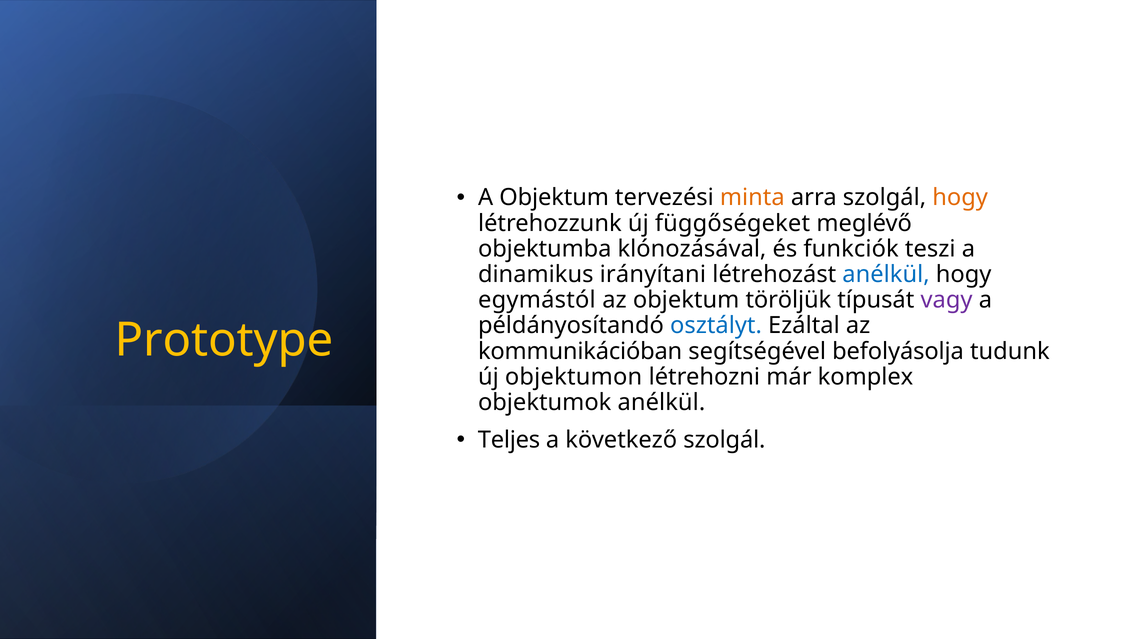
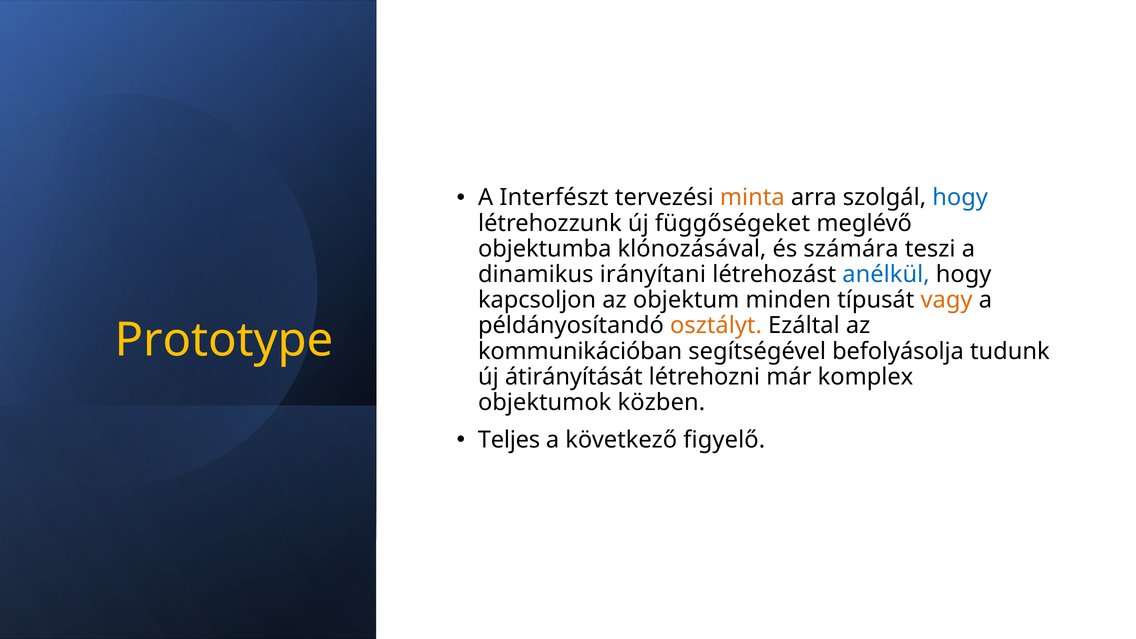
A Objektum: Objektum -> Interfészt
hogy at (960, 198) colour: orange -> blue
funkciók: funkciók -> számára
egymástól: egymástól -> kapcsoljon
töröljük: töröljük -> minden
vagy colour: purple -> orange
osztályt colour: blue -> orange
objektumon: objektumon -> átirányítását
objektumok anélkül: anélkül -> közben
következő szolgál: szolgál -> figyelő
